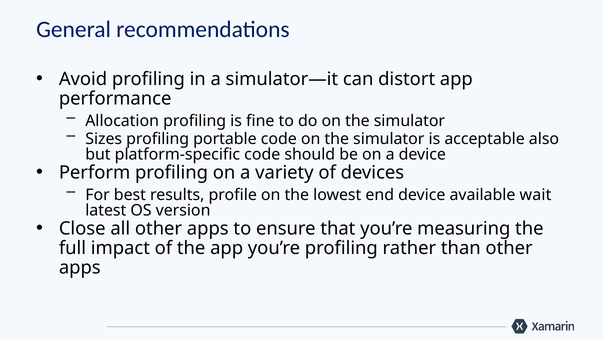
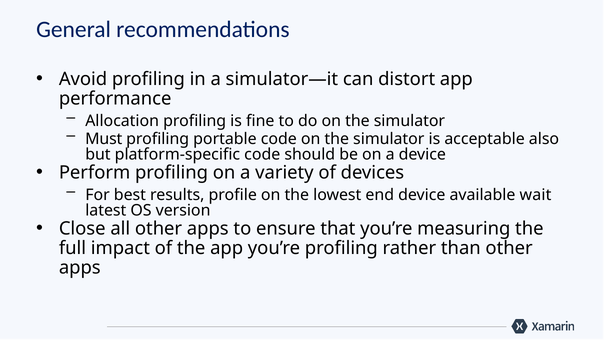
Sizes: Sizes -> Must
